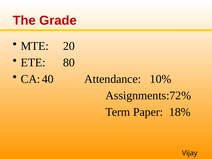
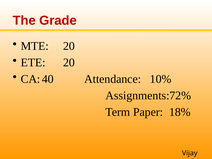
ETE 80: 80 -> 20
